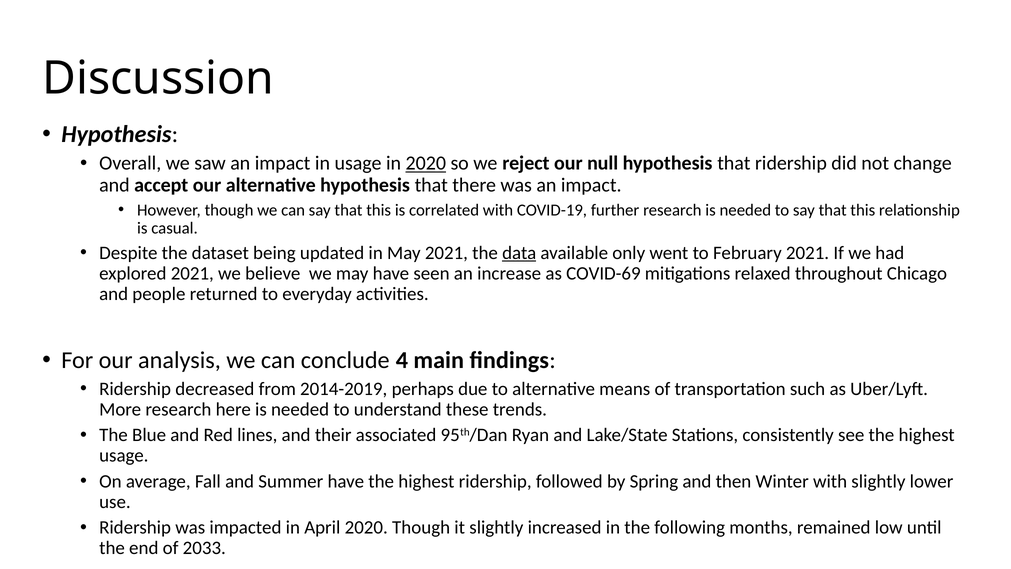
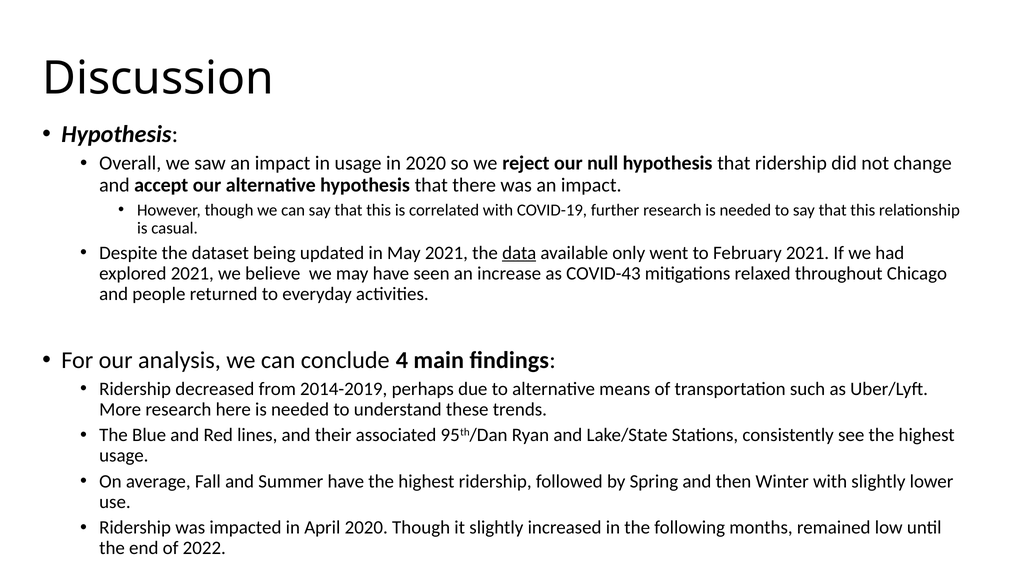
2020 at (426, 163) underline: present -> none
COVID-69: COVID-69 -> COVID-43
2033: 2033 -> 2022
